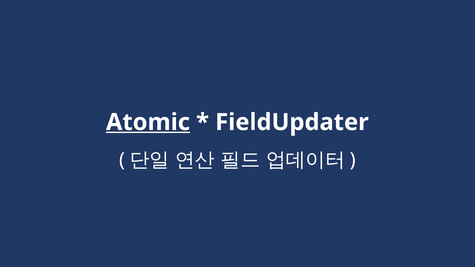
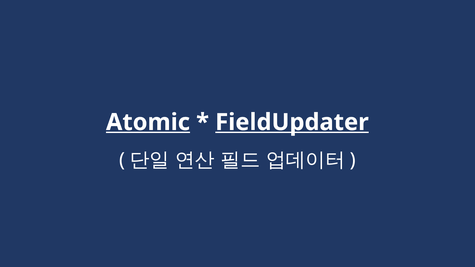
FieldUpdater underline: none -> present
